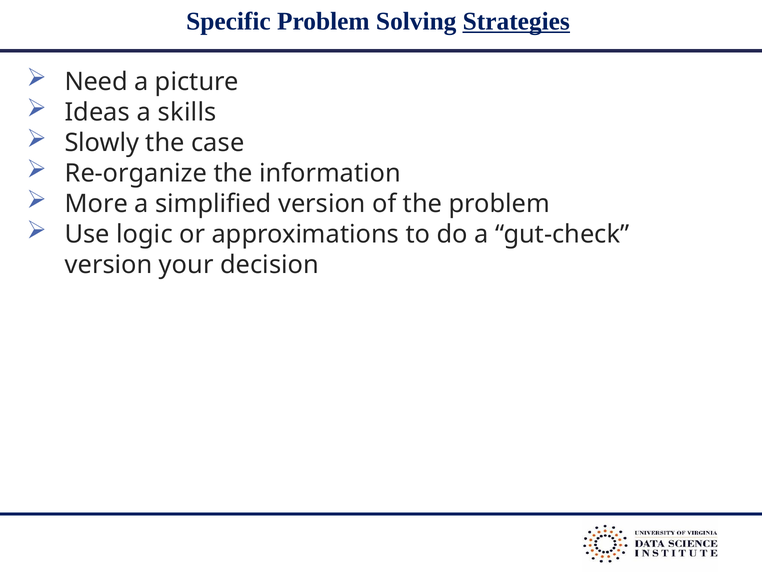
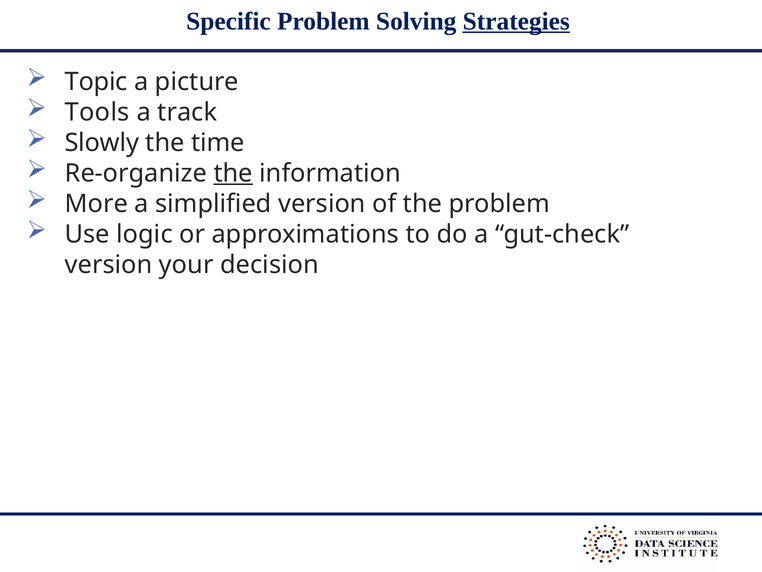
Need: Need -> Topic
Ideas: Ideas -> Tools
skills: skills -> track
case: case -> time
the at (233, 173) underline: none -> present
